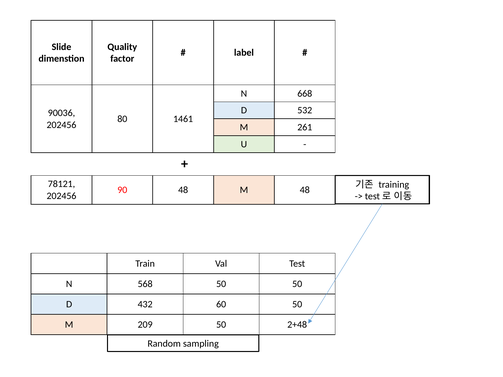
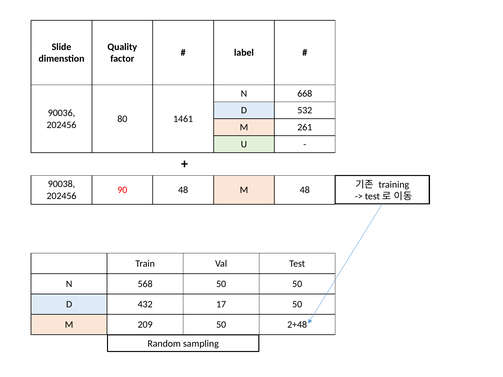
78121: 78121 -> 90038
60: 60 -> 17
